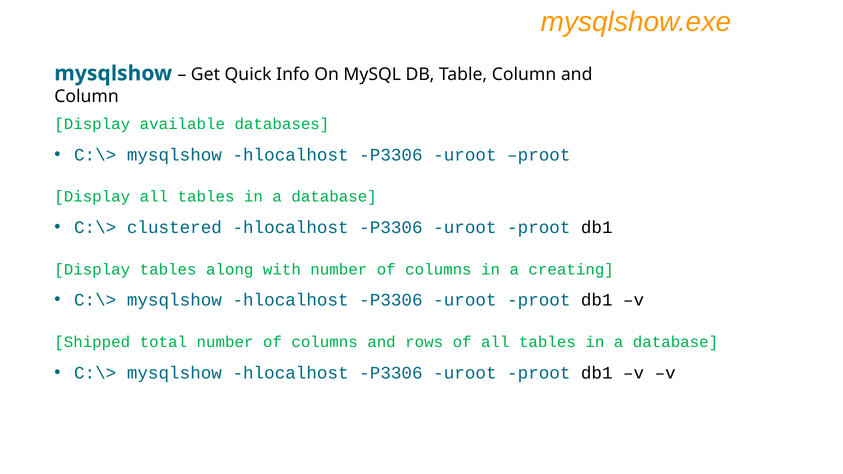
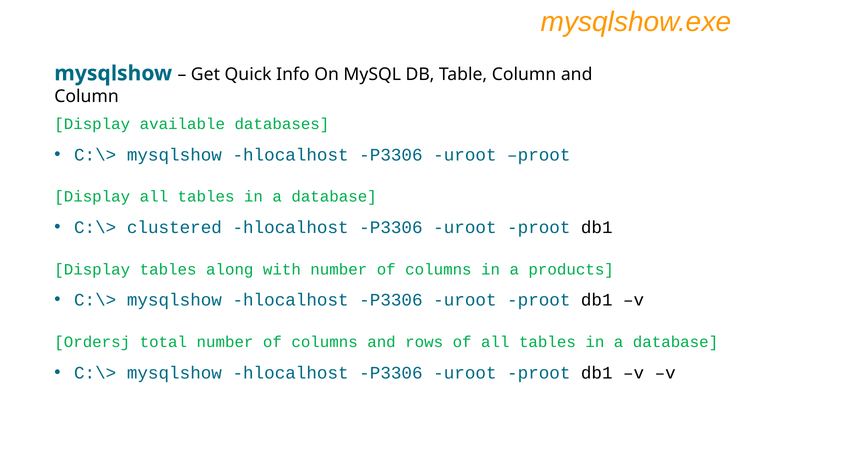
creating: creating -> products
Shipped: Shipped -> Ordersj
